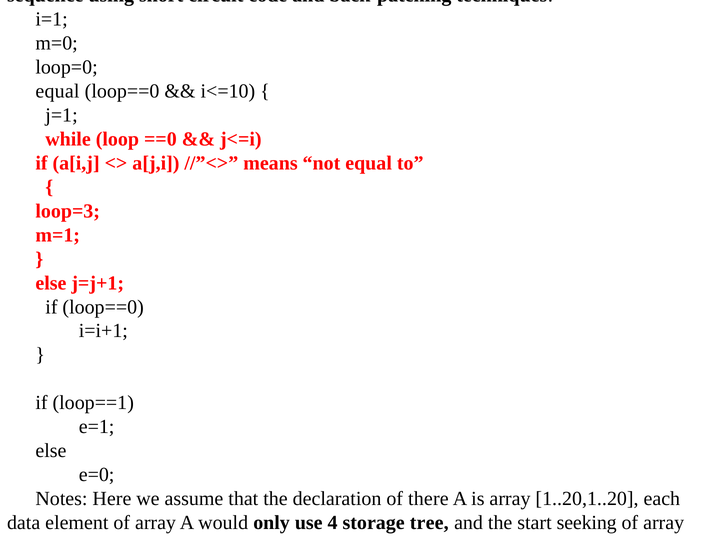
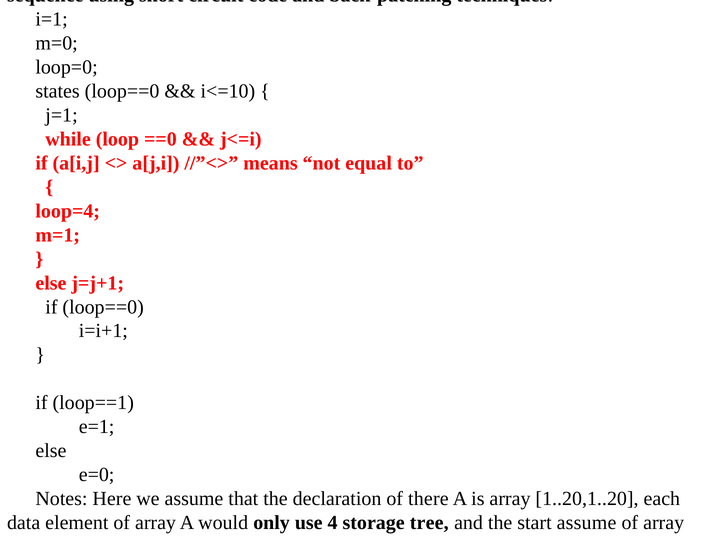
equal at (57, 91): equal -> states
loop=3: loop=3 -> loop=4
start seeking: seeking -> assume
